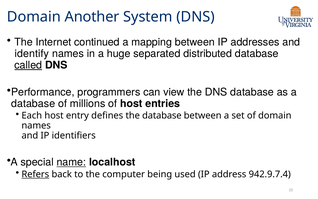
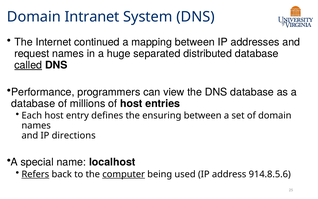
Another: Another -> Intranet
identify: identify -> request
the database: database -> ensuring
identifiers: identifiers -> directions
name underline: present -> none
computer underline: none -> present
942.9.7.4: 942.9.7.4 -> 914.8.5.6
